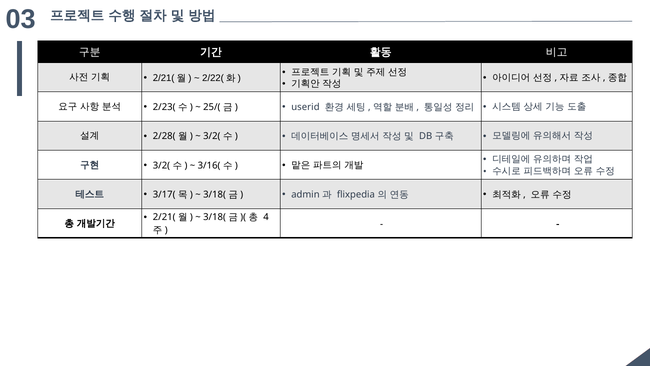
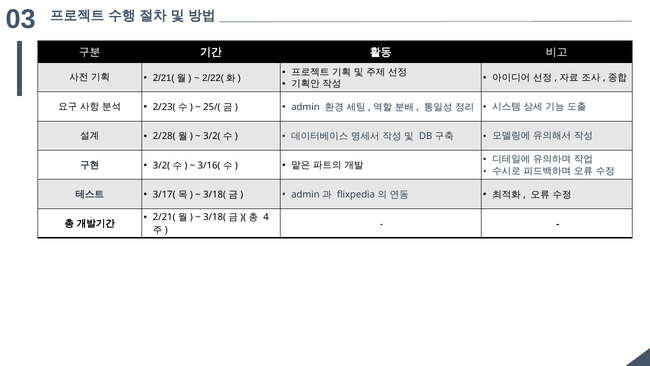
userid at (305, 107): userid -> admin
